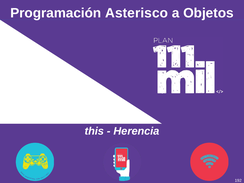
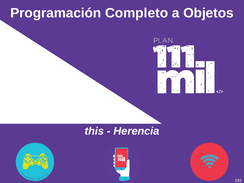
Asterisco: Asterisco -> Completo
